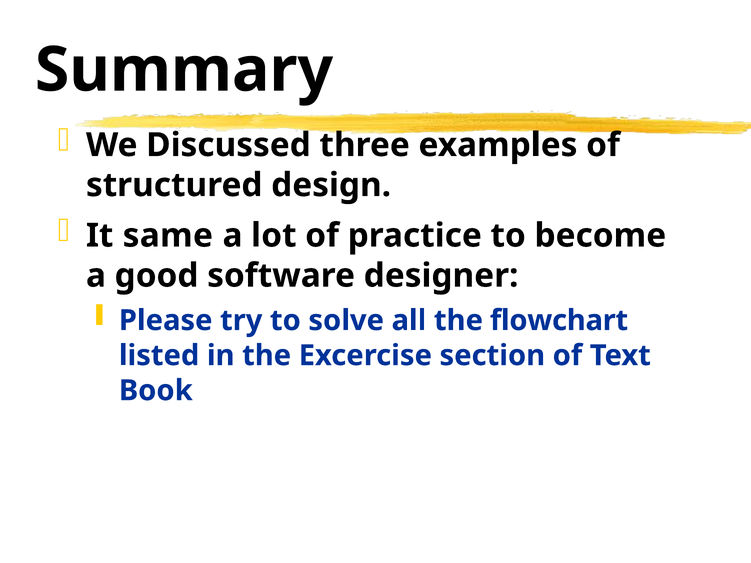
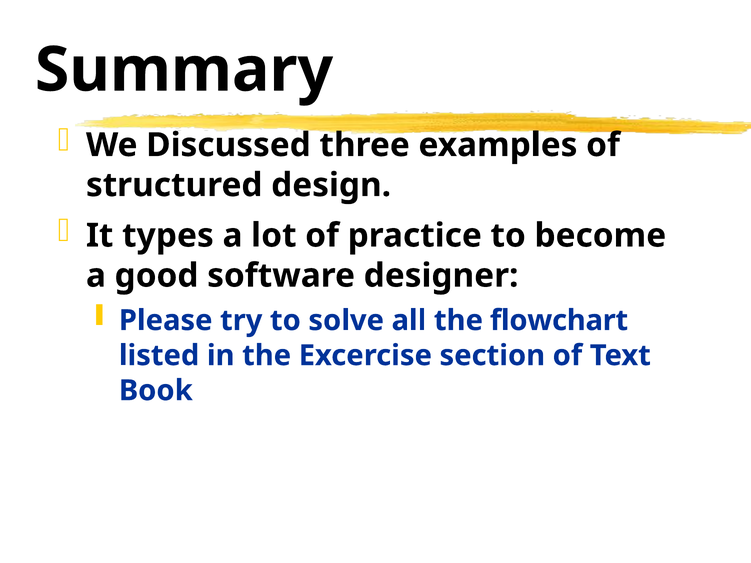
same: same -> types
